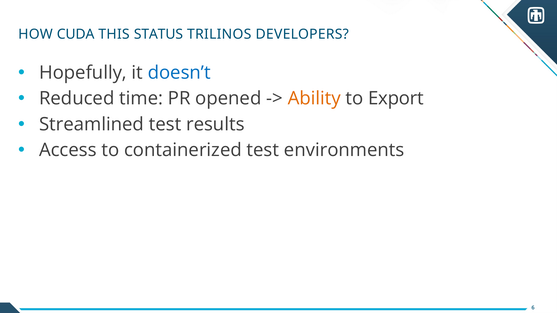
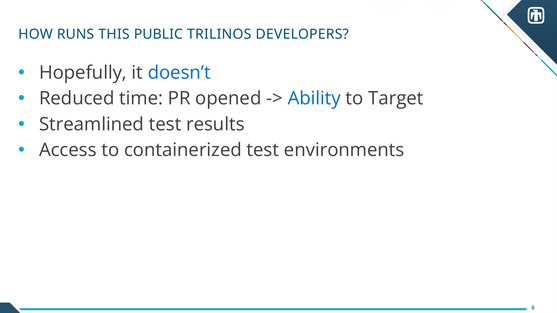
CUDA: CUDA -> RUNS
STATUS: STATUS -> PUBLIC
Ability colour: orange -> blue
Export: Export -> Target
